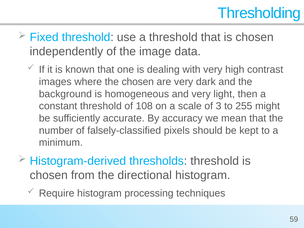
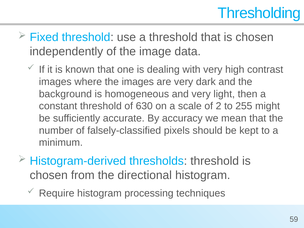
the chosen: chosen -> images
108: 108 -> 630
3: 3 -> 2
